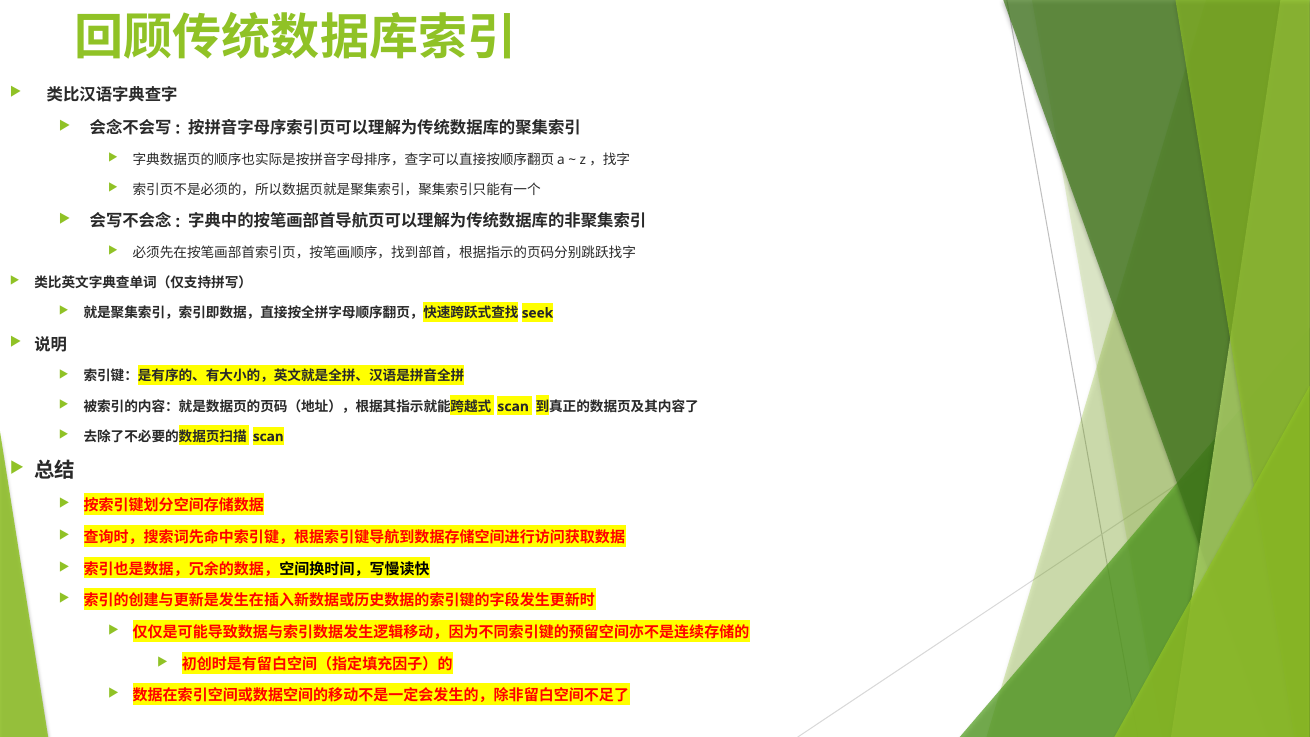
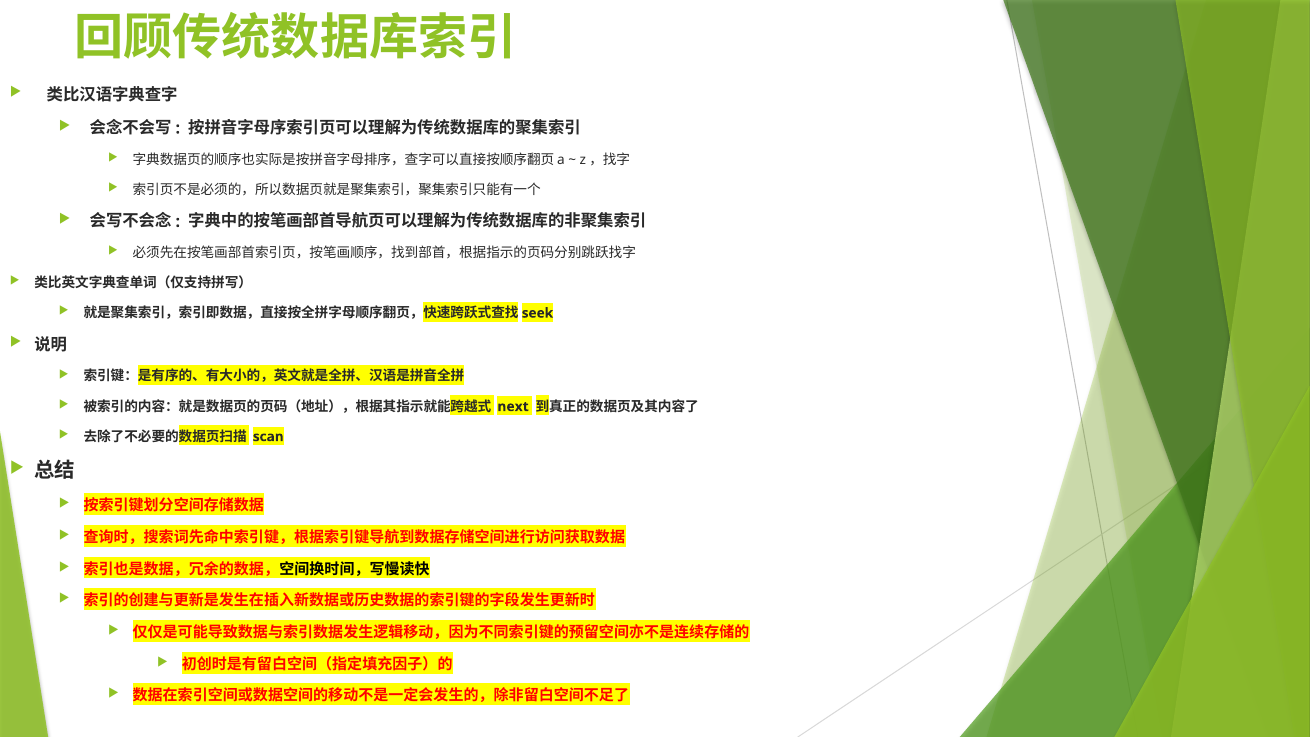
scan at (513, 406): scan -> next
